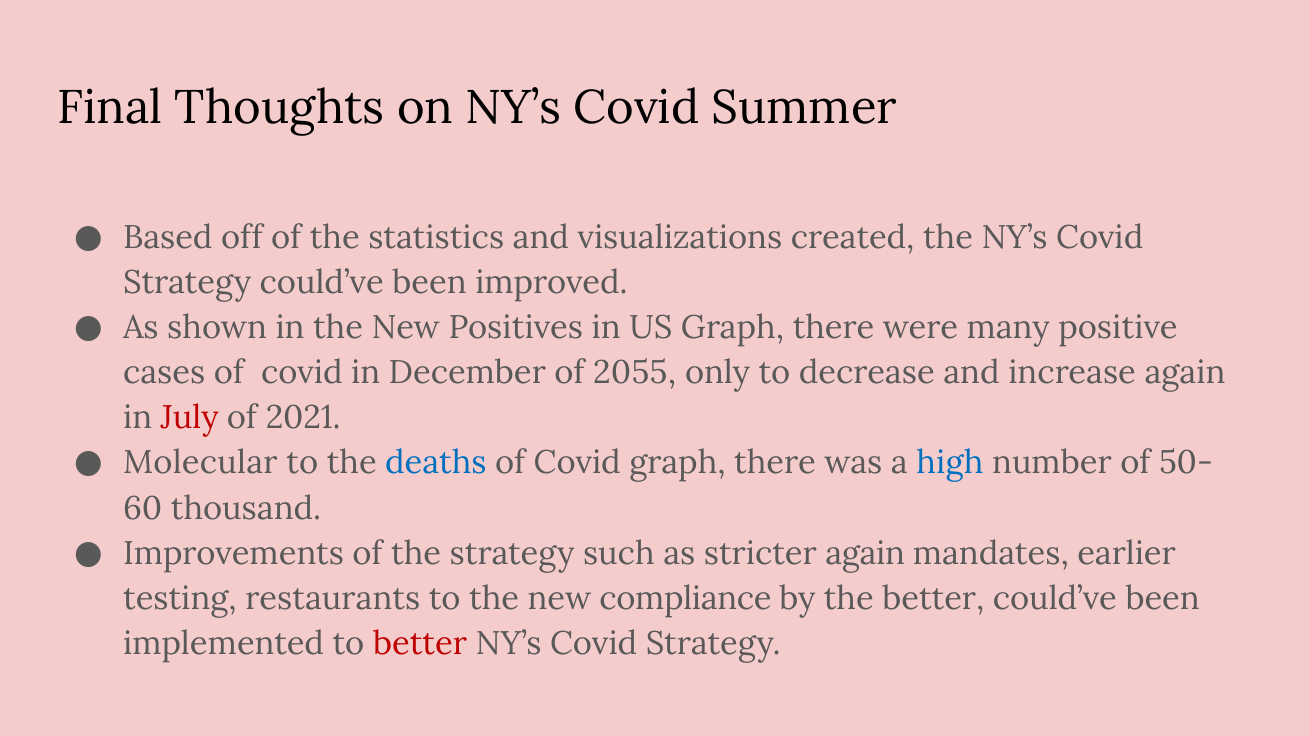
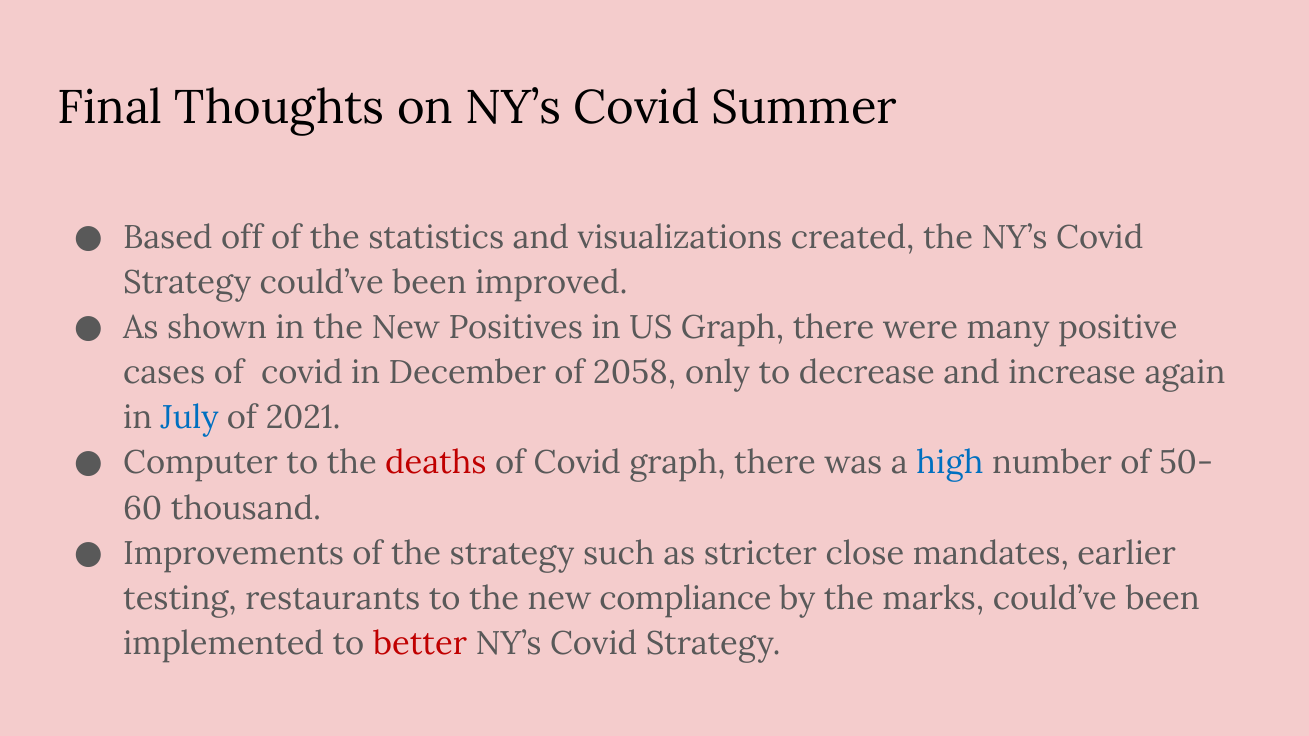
2055: 2055 -> 2058
July colour: red -> blue
Molecular: Molecular -> Computer
deaths colour: blue -> red
stricter again: again -> close
the better: better -> marks
